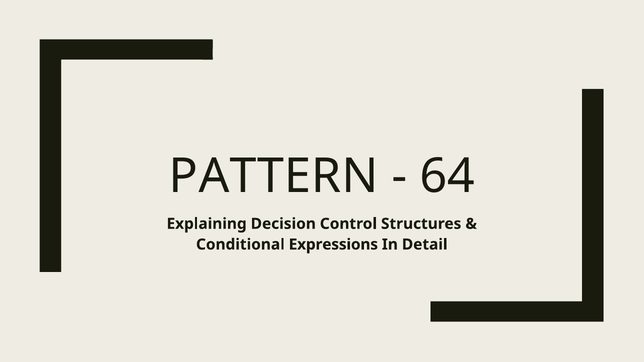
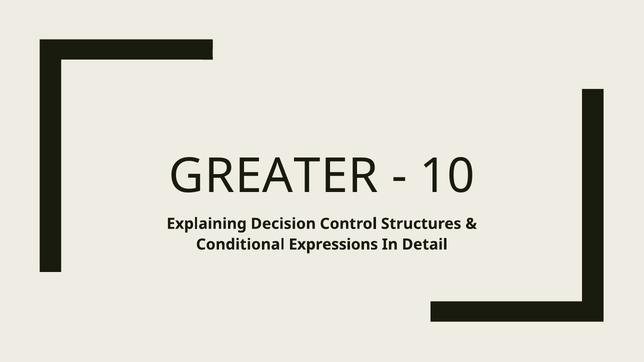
PATTERN: PATTERN -> GREATER
64: 64 -> 10
